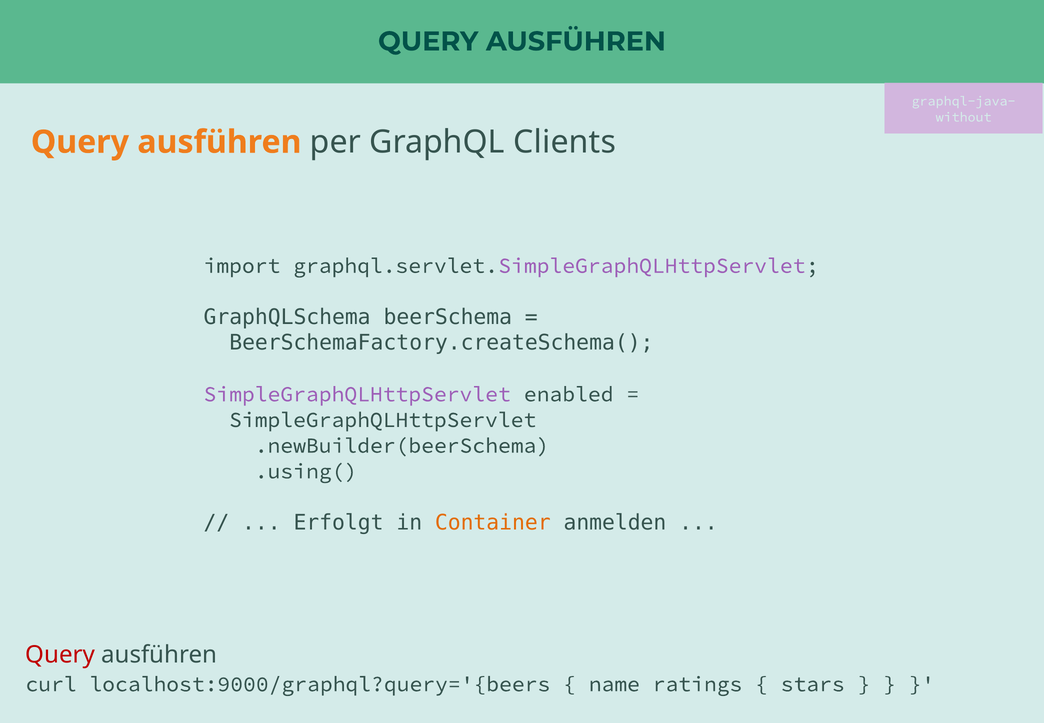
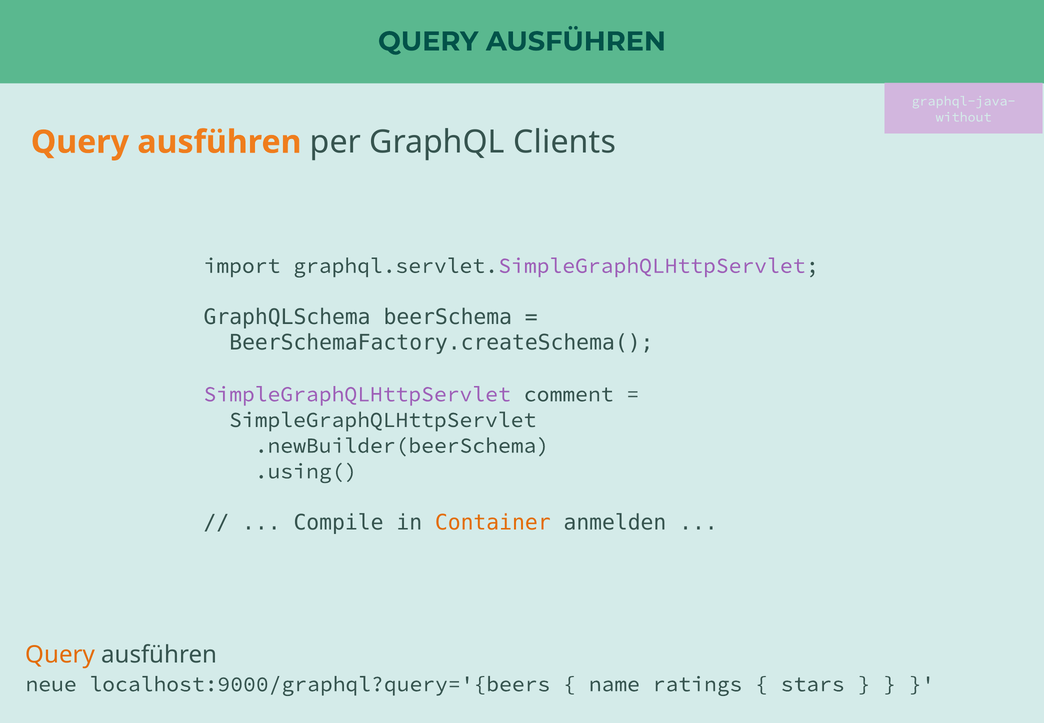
enabled: enabled -> comment
Erfolgt: Erfolgt -> Compile
Query at (60, 654) colour: red -> orange
curl: curl -> neue
